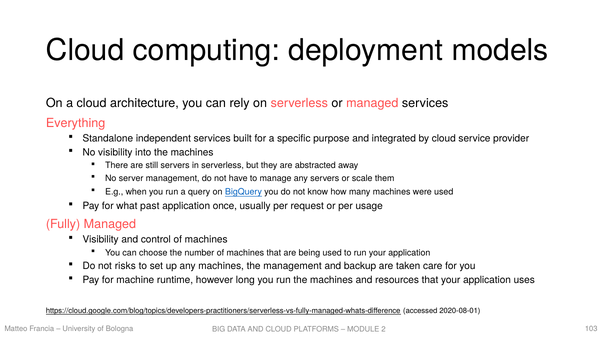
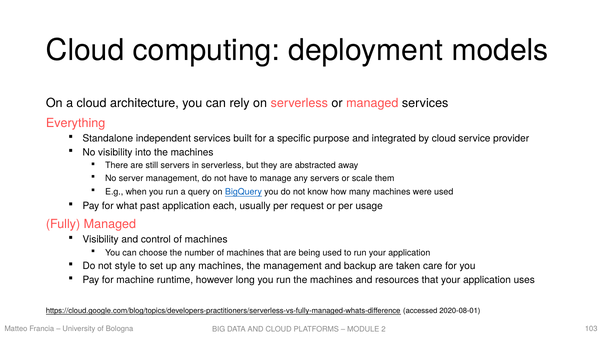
once: once -> each
risks: risks -> style
